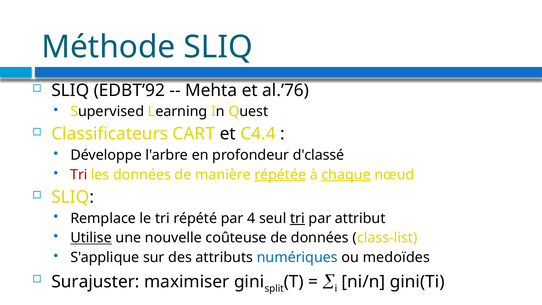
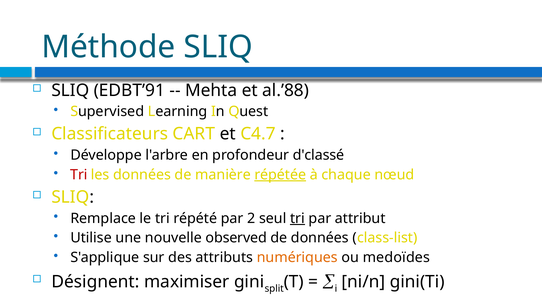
EDBT’92: EDBT’92 -> EDBT’91
al.’76: al.’76 -> al.’88
C4.4: C4.4 -> C4.7
chaque underline: present -> none
4: 4 -> 2
Utilise underline: present -> none
coûteuse: coûteuse -> observed
numériques colour: blue -> orange
Surajuster: Surajuster -> Désignent
